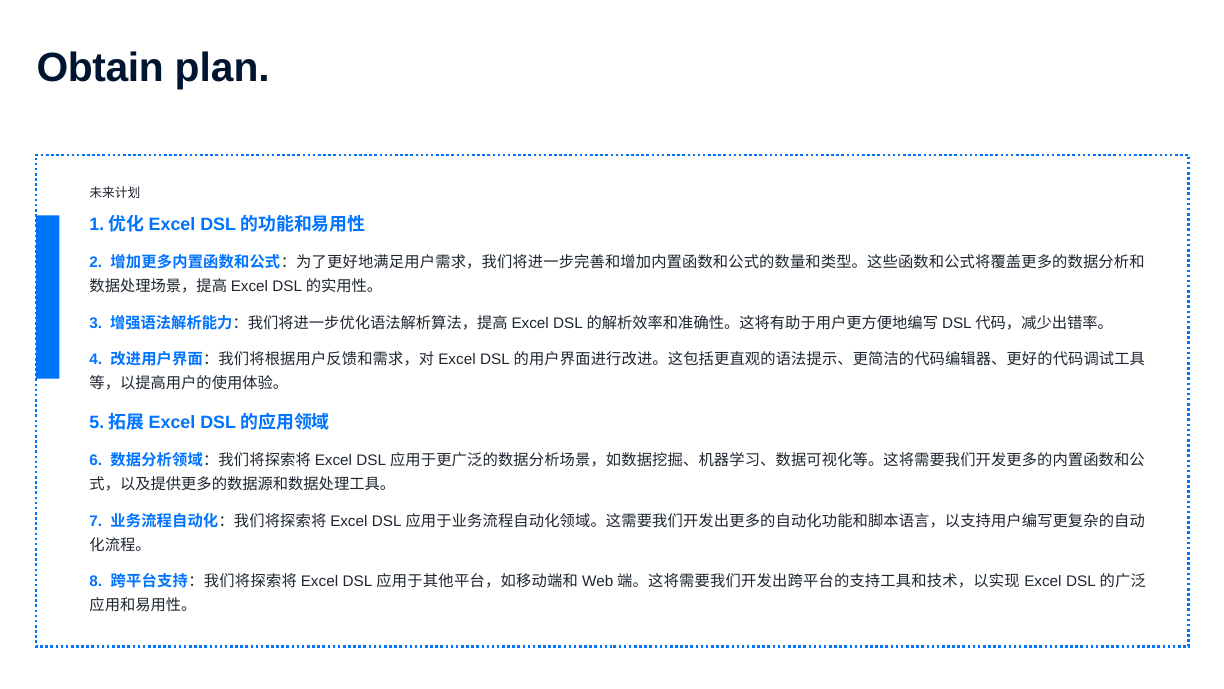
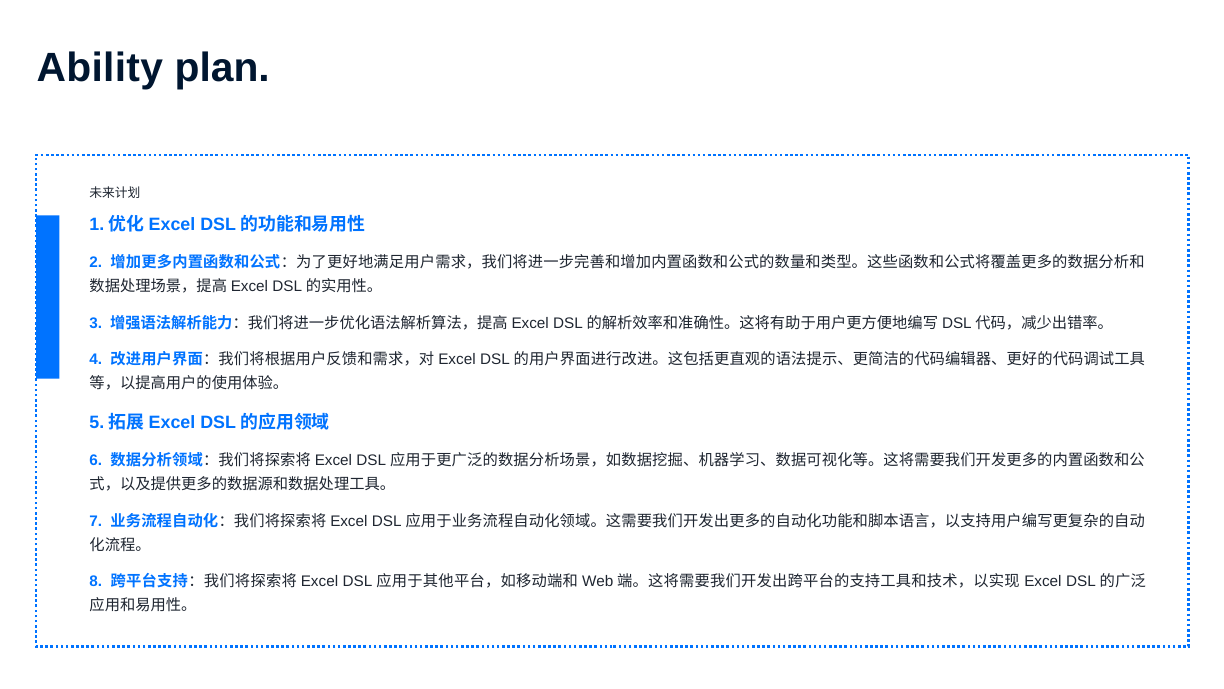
Obtain: Obtain -> Ability
